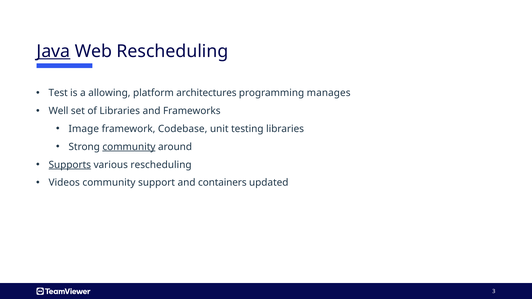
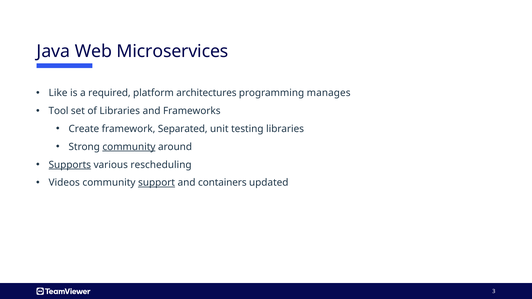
Java underline: present -> none
Web Rescheduling: Rescheduling -> Microservices
Test: Test -> Like
allowing: allowing -> required
Well: Well -> Tool
Image: Image -> Create
Codebase: Codebase -> Separated
support underline: none -> present
